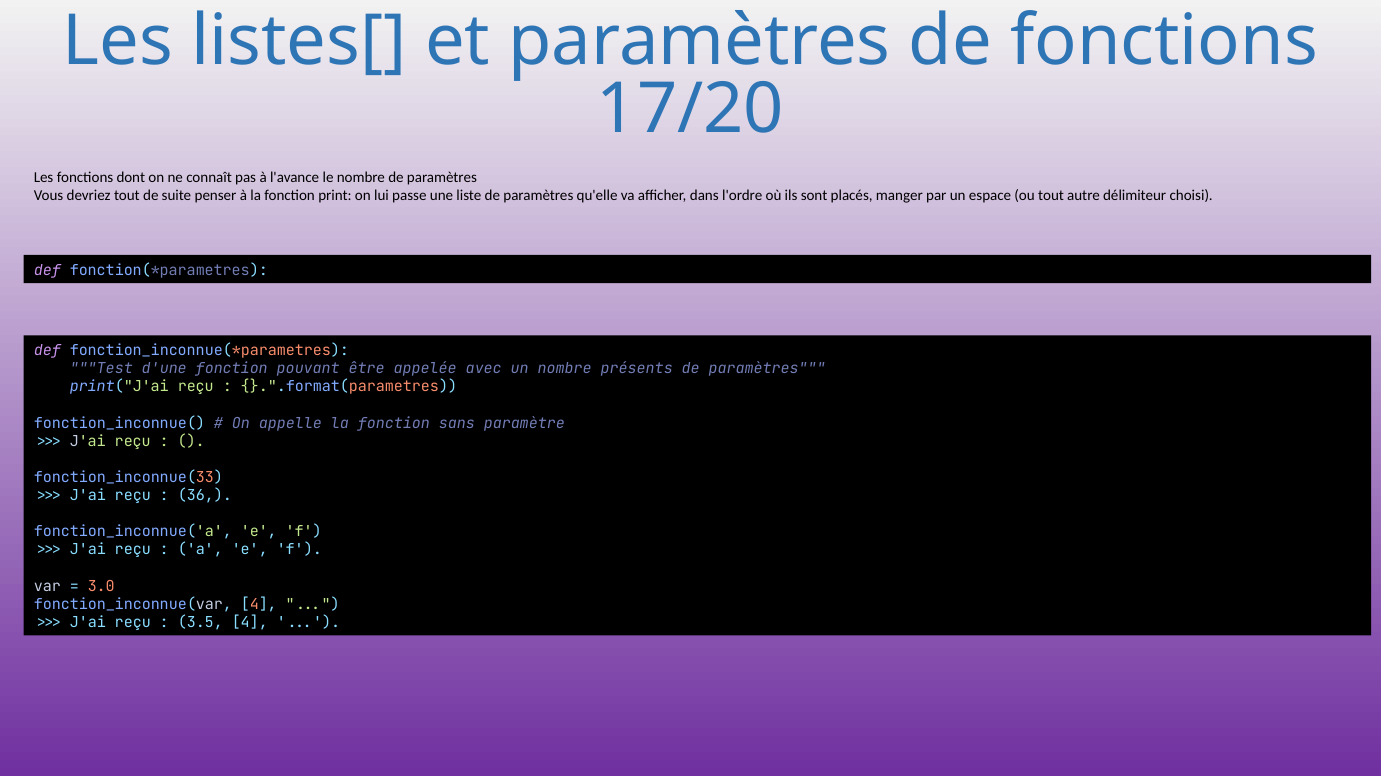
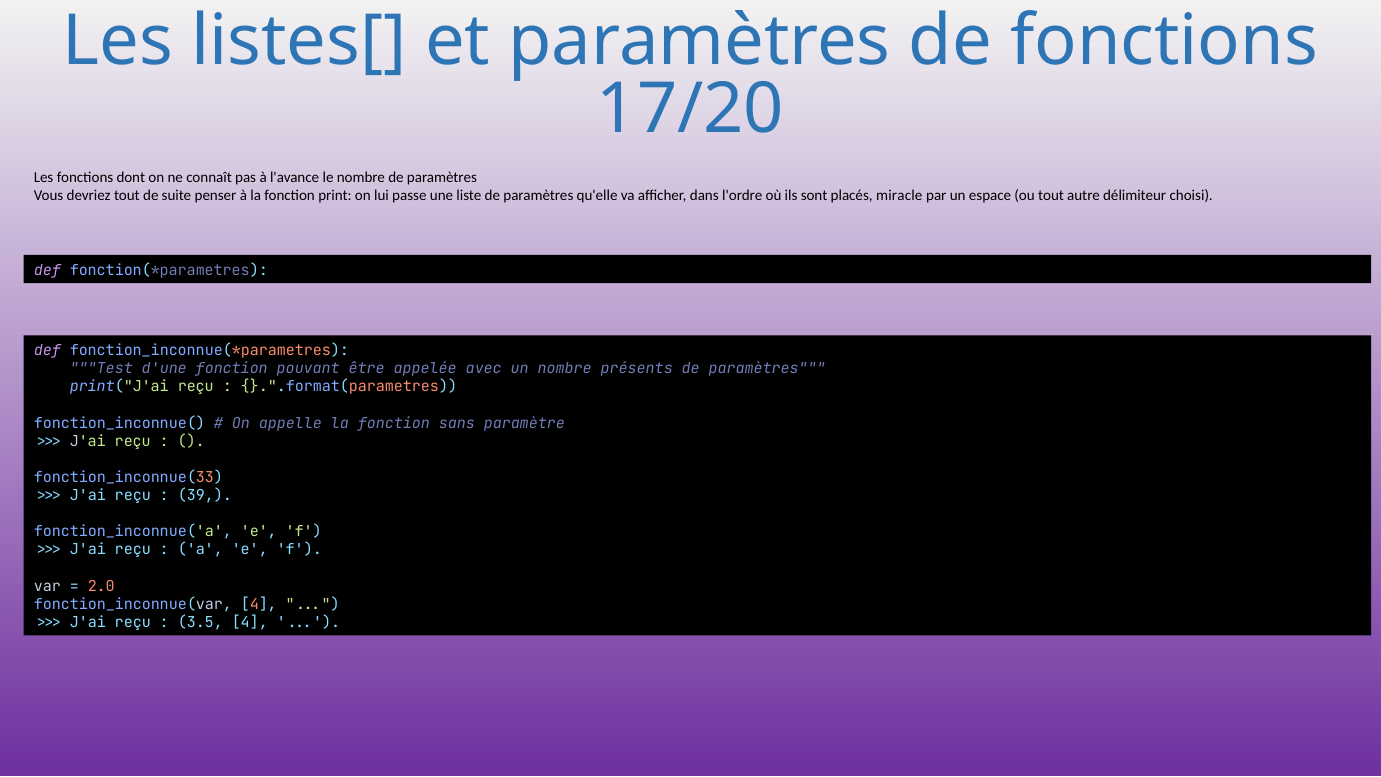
manger: manger -> miracle
36: 36 -> 39
3.0: 3.0 -> 2.0
